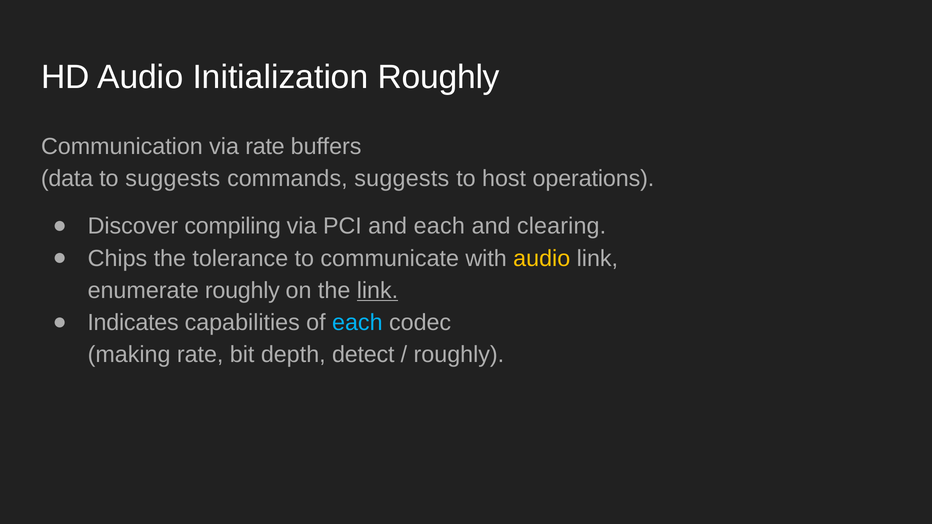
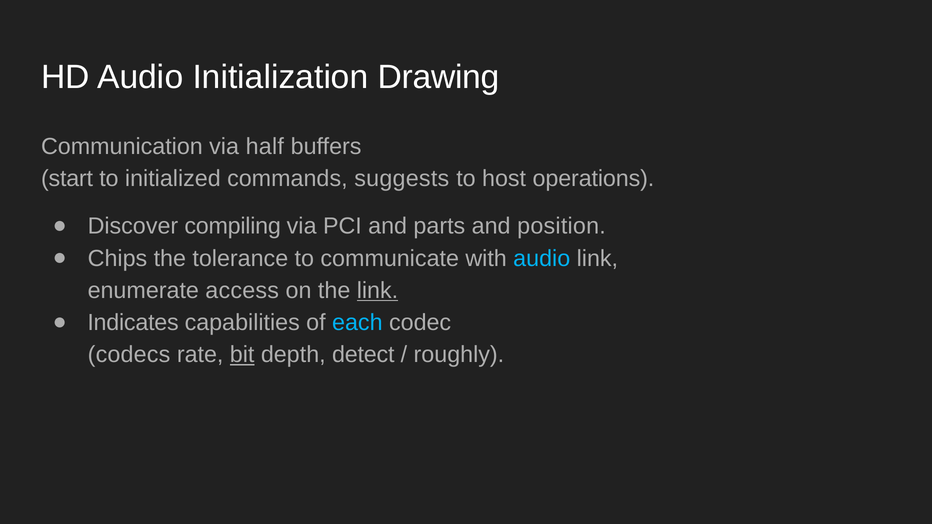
Initialization Roughly: Roughly -> Drawing
via rate: rate -> half
data: data -> start
to suggests: suggests -> initialized
and each: each -> parts
clearing: clearing -> position
audio at (542, 259) colour: yellow -> light blue
enumerate roughly: roughly -> access
making: making -> codecs
bit underline: none -> present
